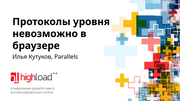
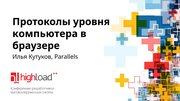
невозможно: невозможно -> компьютера
